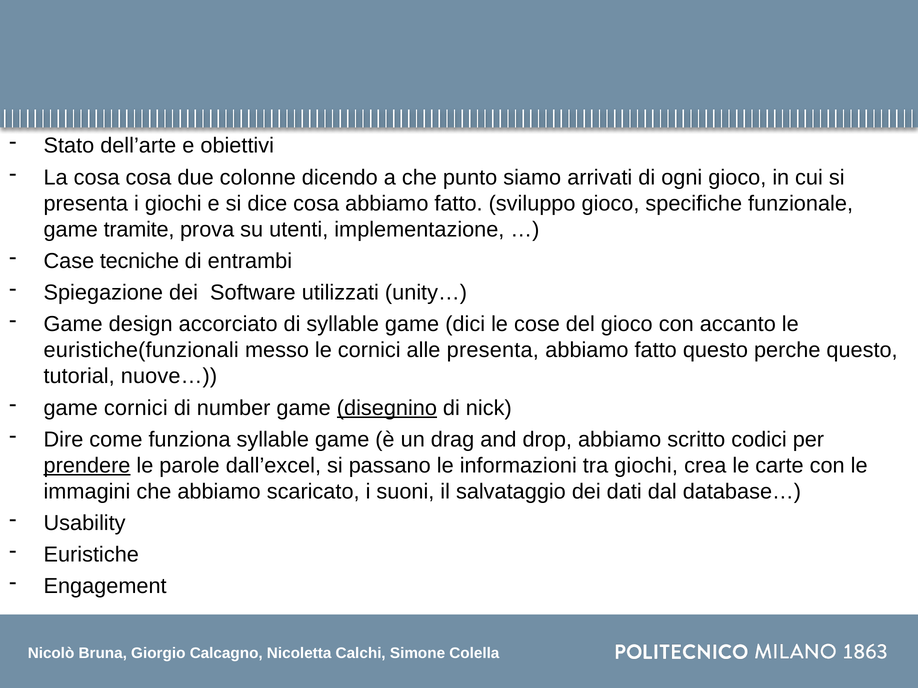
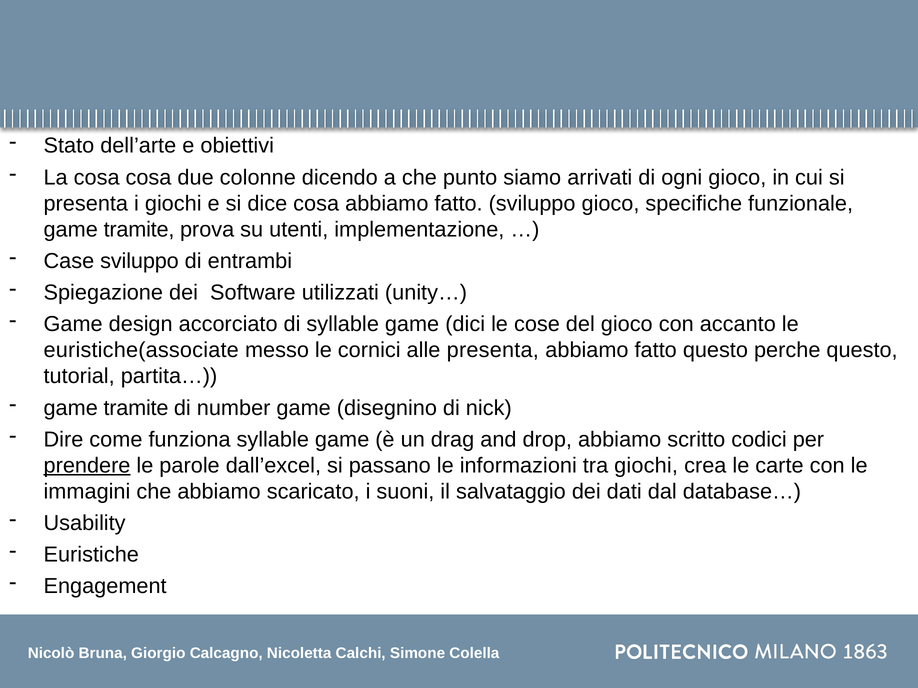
Case tecniche: tecniche -> sviluppo
euristiche(funzionali: euristiche(funzionali -> euristiche(associate
nuove…: nuove… -> partita…
cornici at (136, 408): cornici -> tramite
disegnino underline: present -> none
